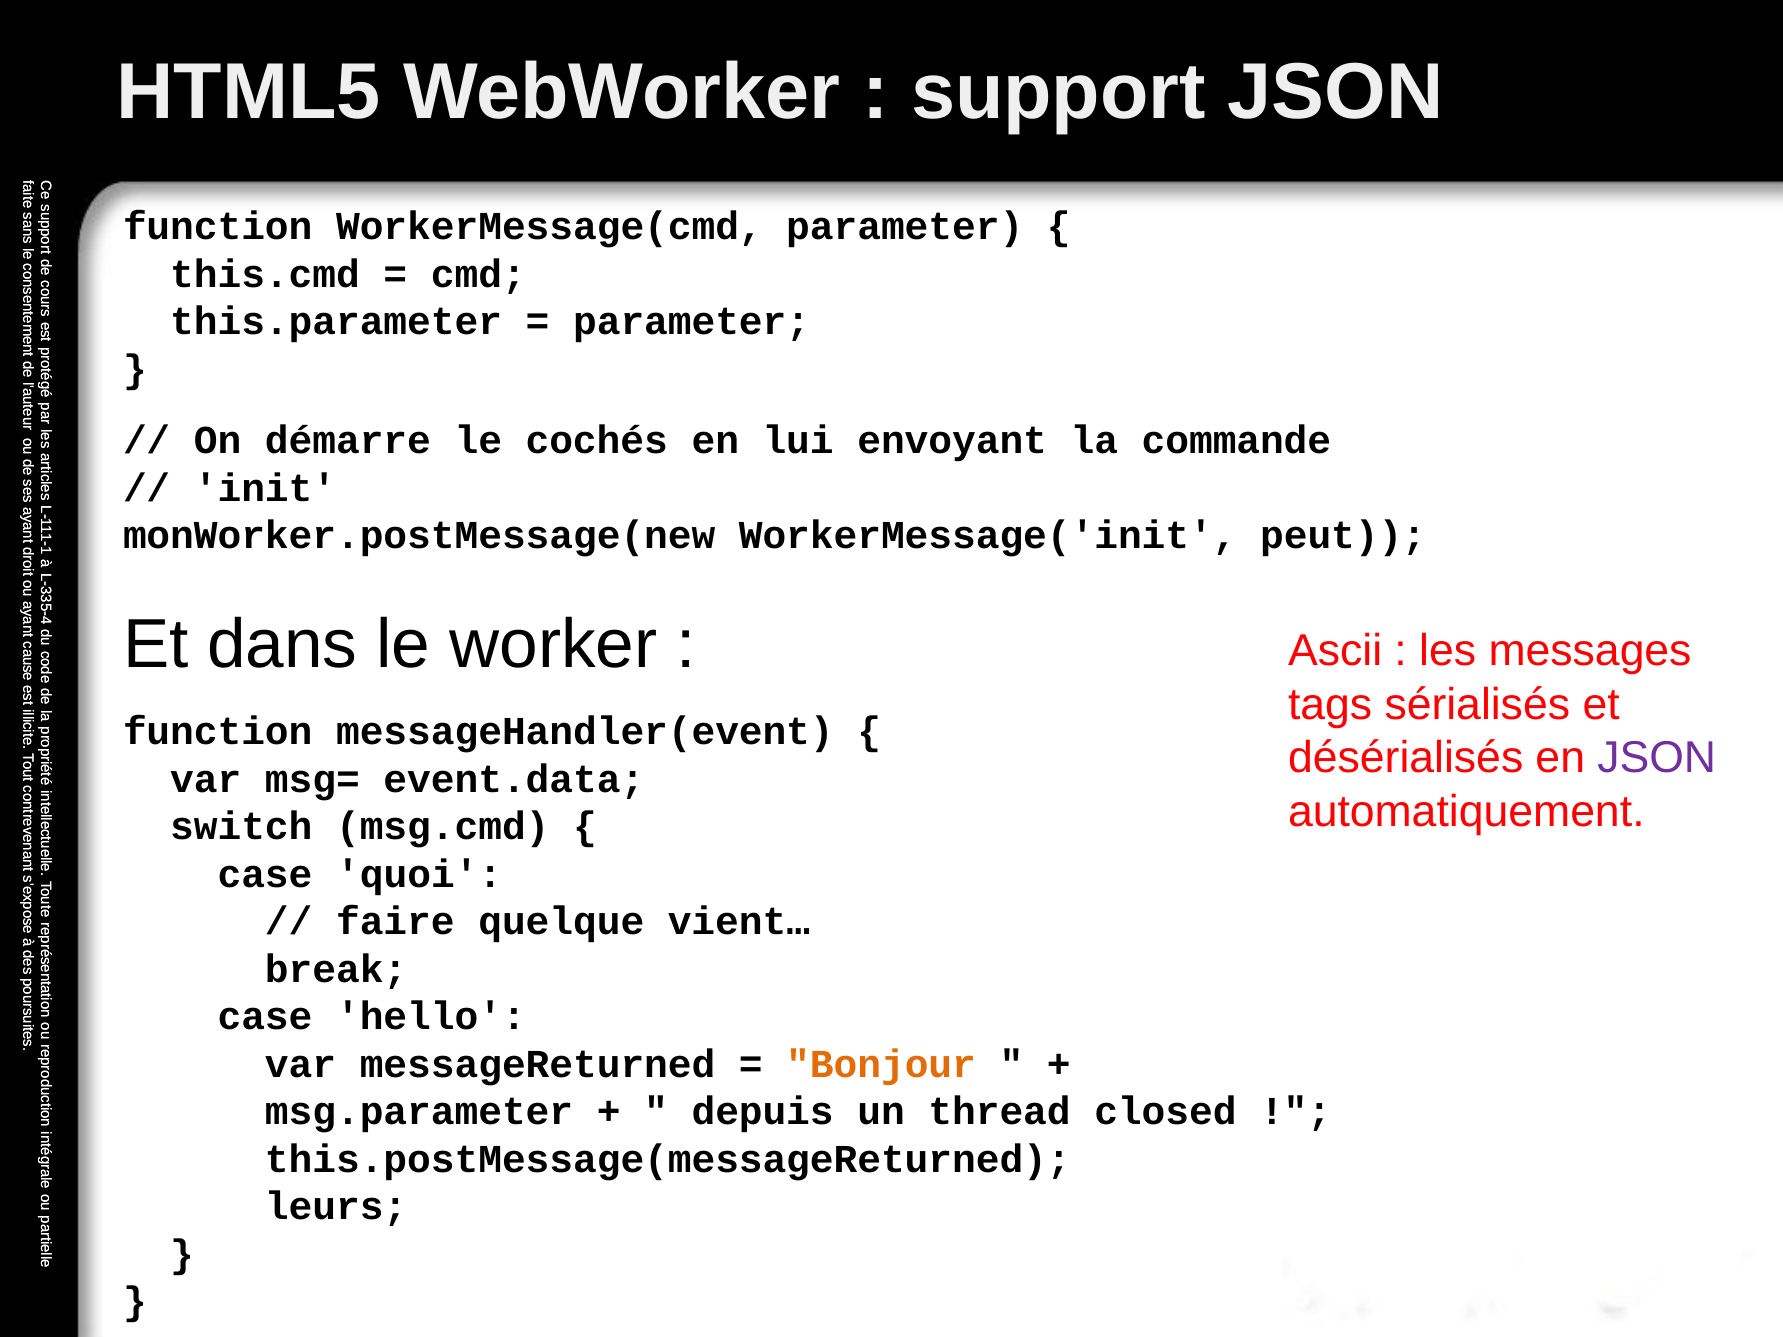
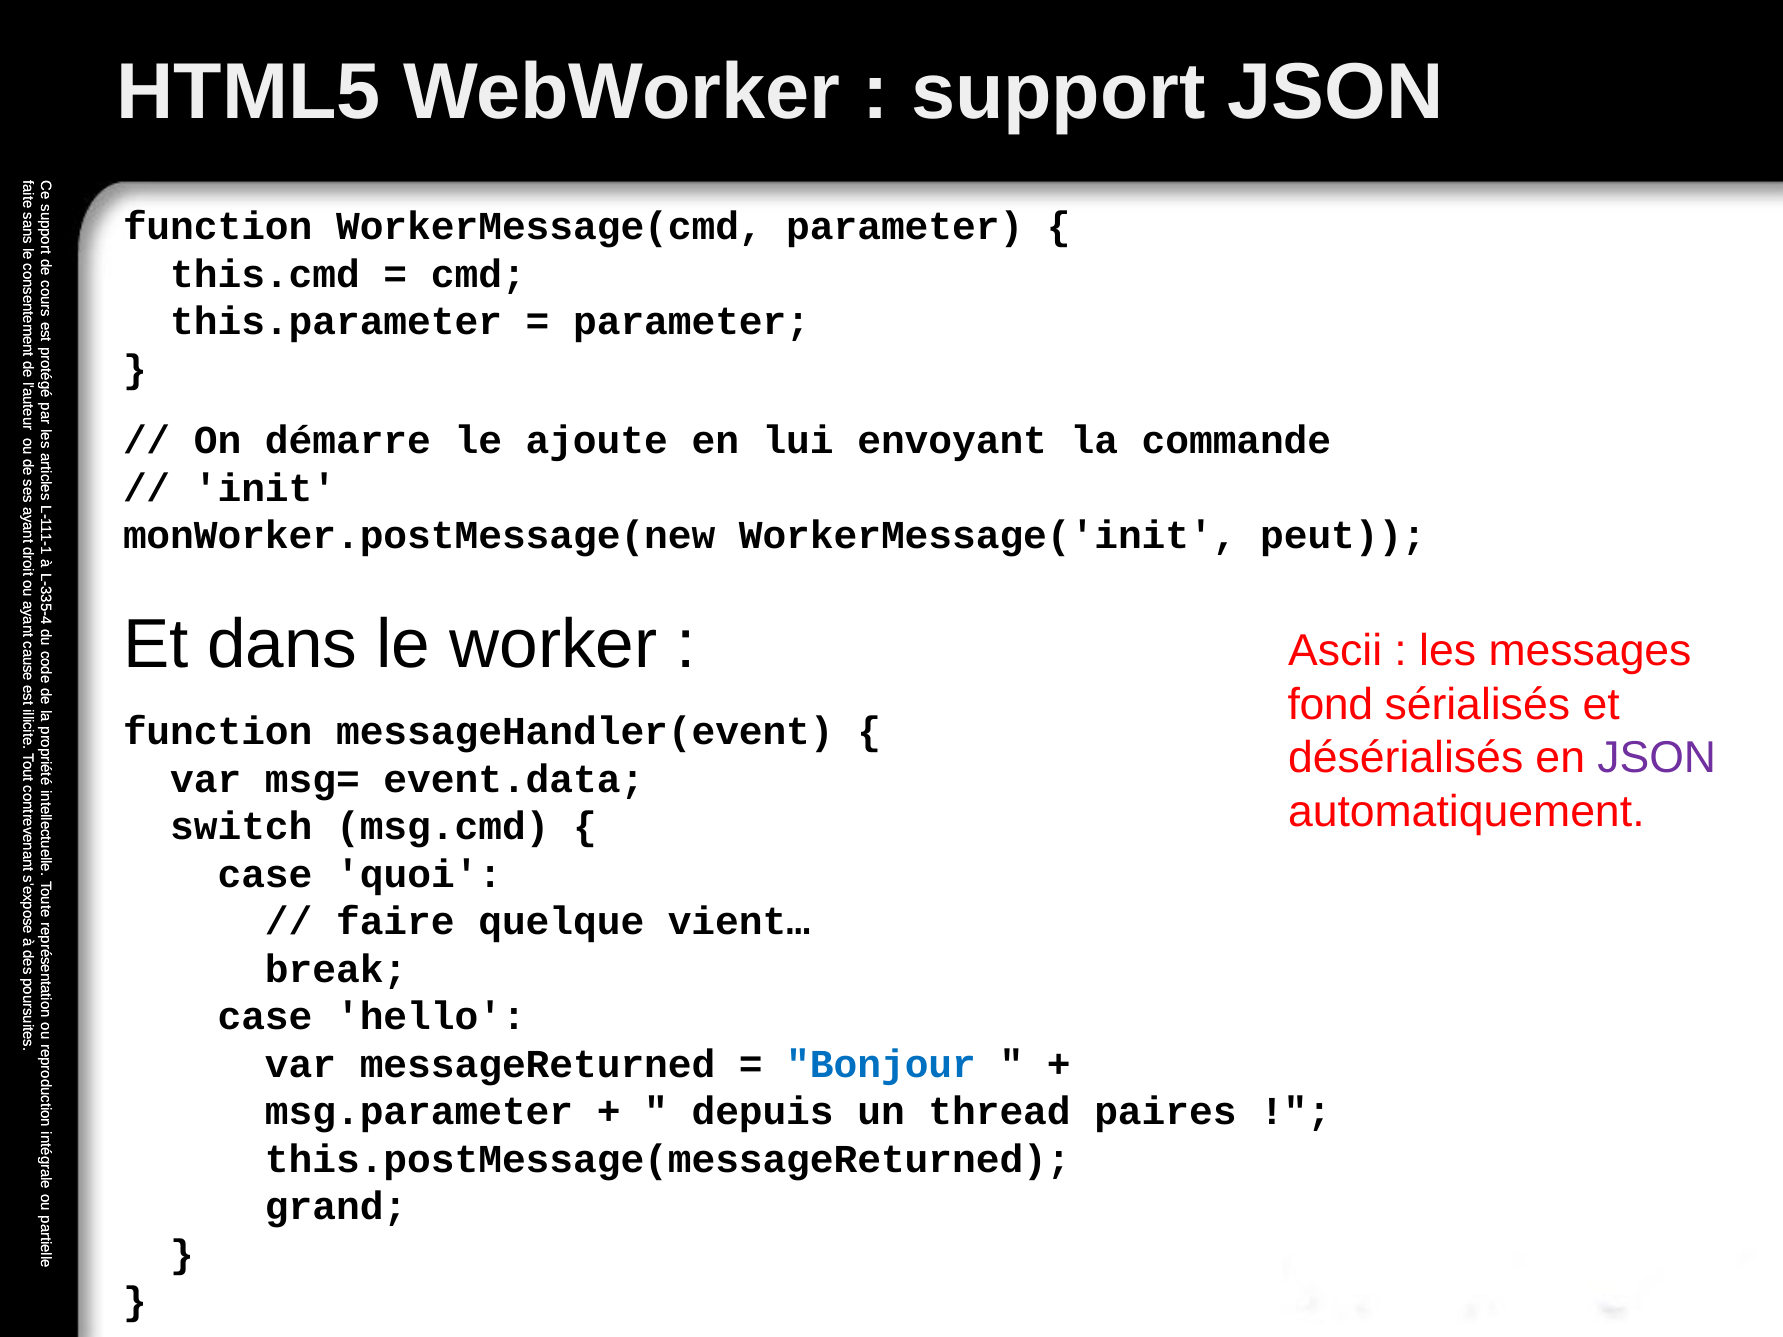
cochés: cochés -> ajoute
tags: tags -> fond
Bonjour colour: orange -> blue
closed: closed -> paires
leurs: leurs -> grand
